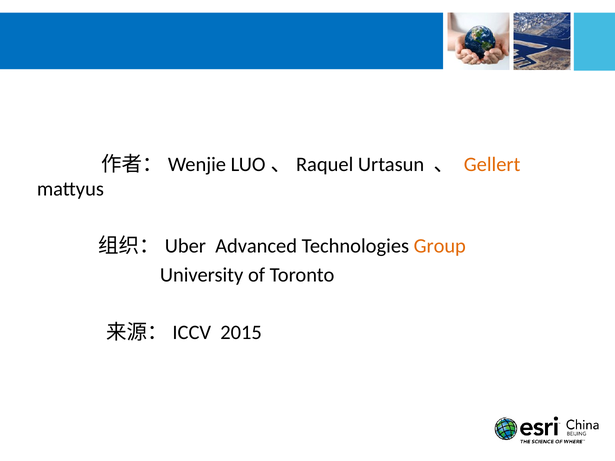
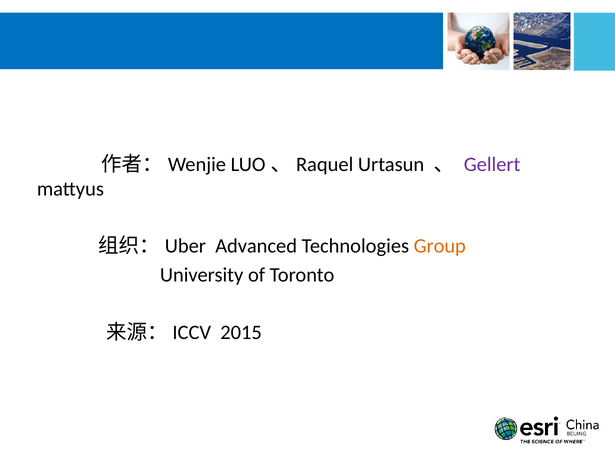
Gellert colour: orange -> purple
